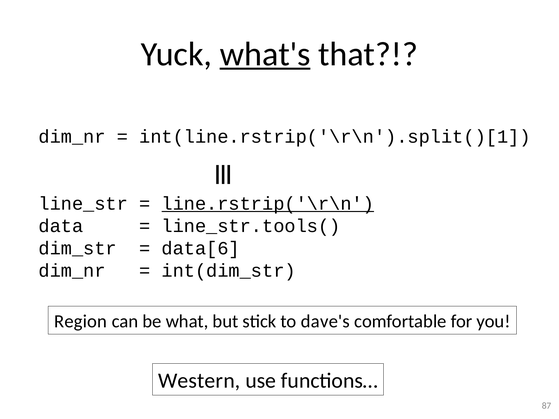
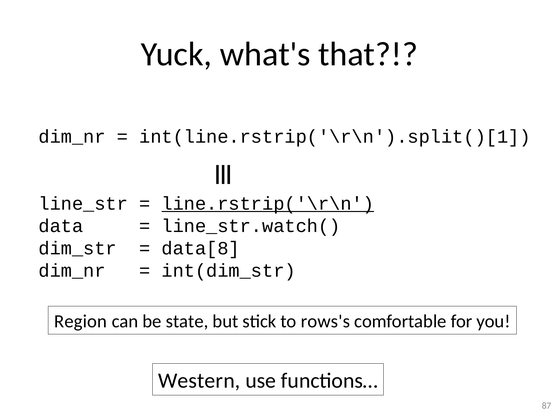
what's underline: present -> none
line_str.tools(: line_str.tools( -> line_str.watch(
data[6: data[6 -> data[8
what: what -> state
dave's: dave's -> rows's
